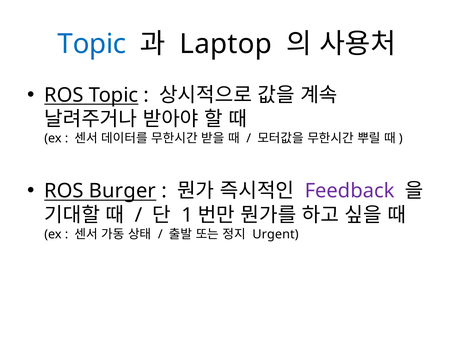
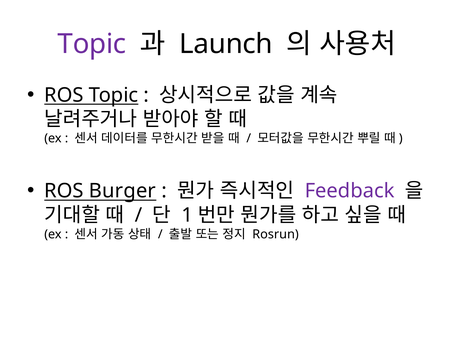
Topic at (92, 44) colour: blue -> purple
Laptop: Laptop -> Launch
Urgent: Urgent -> Rosrun
